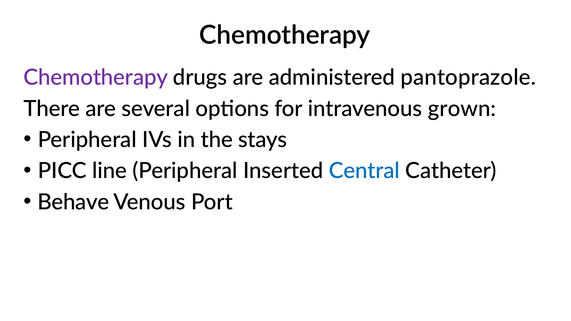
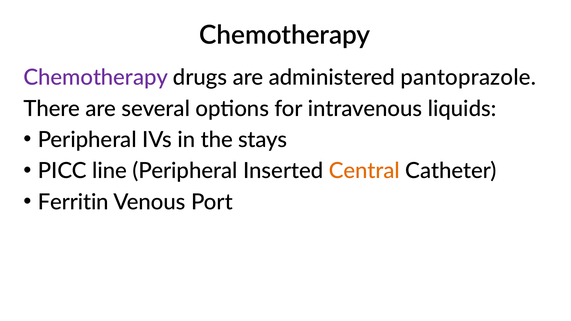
grown: grown -> liquids
Central colour: blue -> orange
Behave: Behave -> Ferritin
